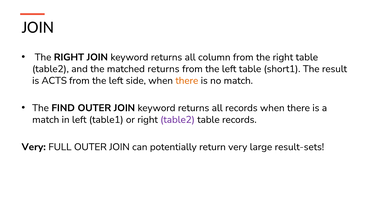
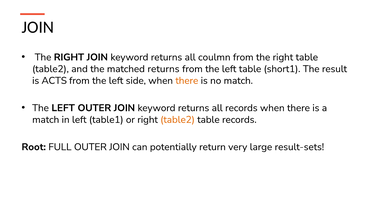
column: column -> coulmn
FIND at (63, 108): FIND -> LEFT
table2 at (178, 120) colour: purple -> orange
Very at (34, 147): Very -> Root
